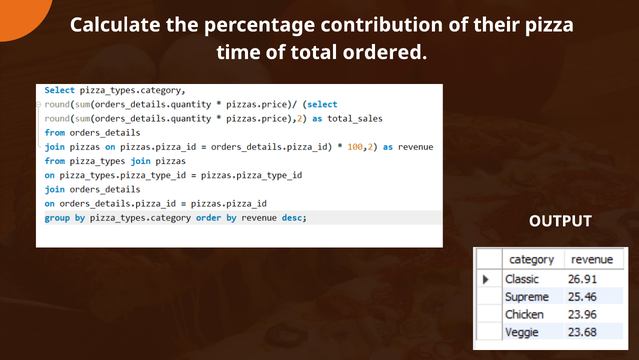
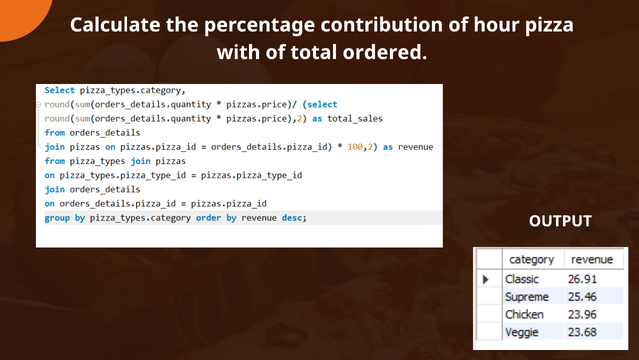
their: their -> hour
time: time -> with
